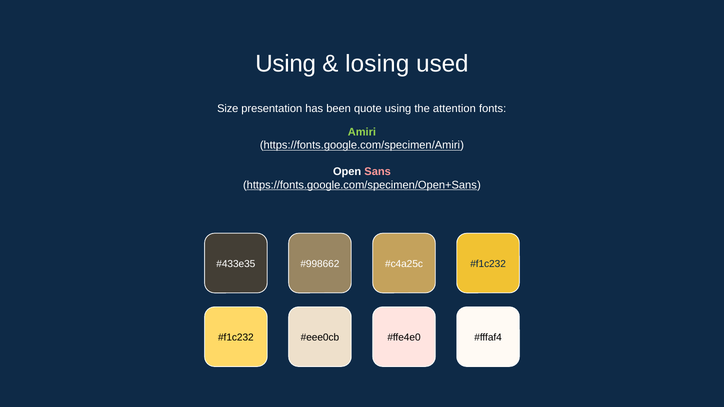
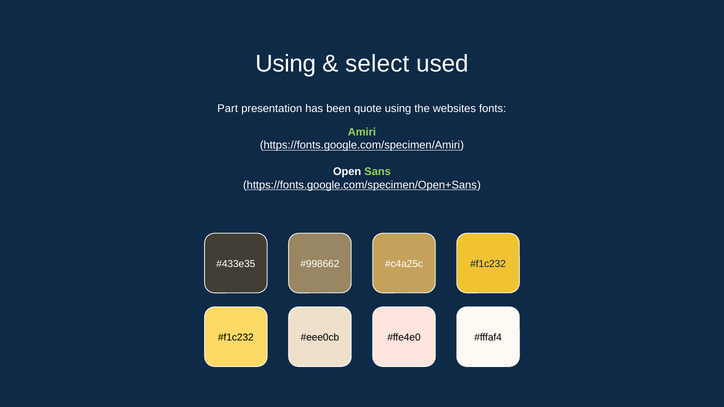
losing: losing -> select
Size: Size -> Part
attention: attention -> websites
Sans colour: pink -> light green
